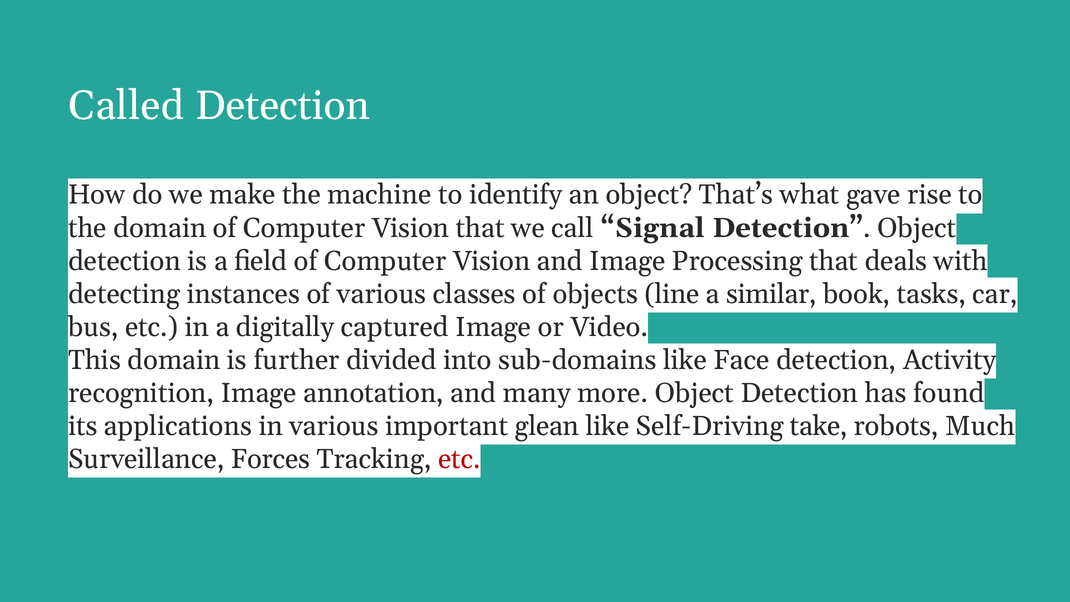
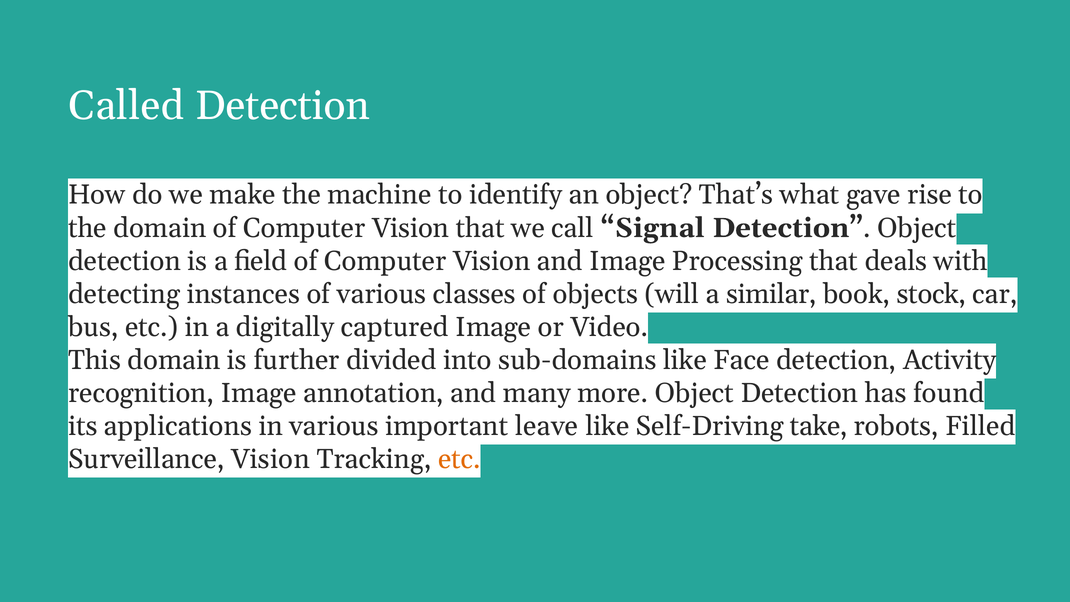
line: line -> will
tasks: tasks -> stock
glean: glean -> leave
Much: Much -> Filled
Surveillance Forces: Forces -> Vision
etc at (459, 459) colour: red -> orange
